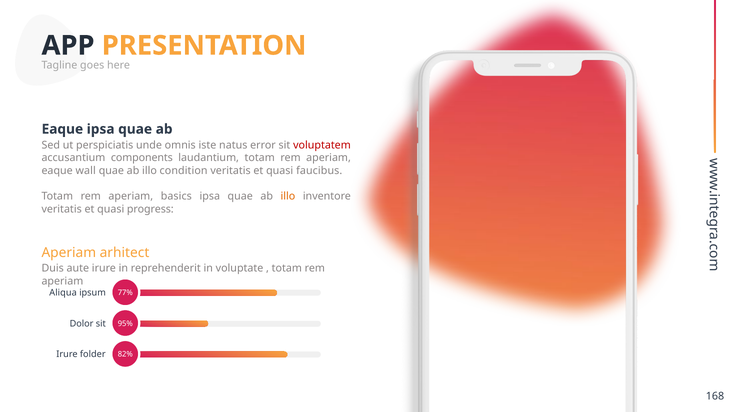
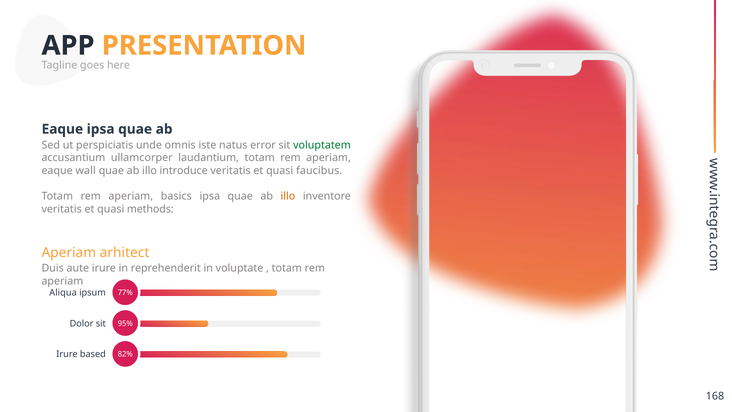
voluptatem colour: red -> green
components: components -> ullamcorper
condition: condition -> introduce
progress: progress -> methods
folder: folder -> based
